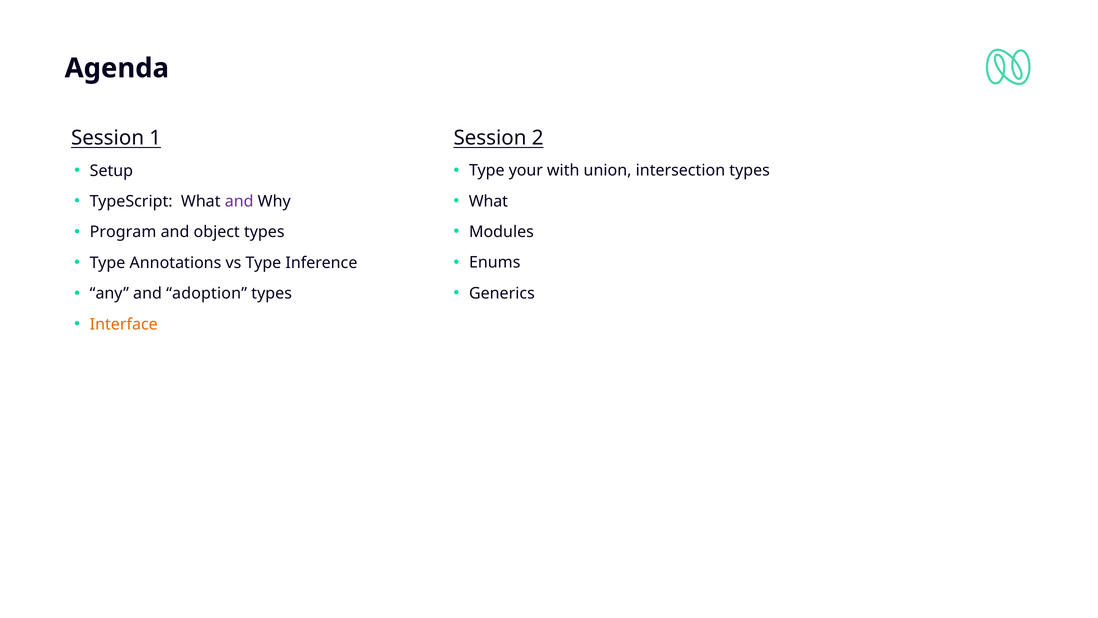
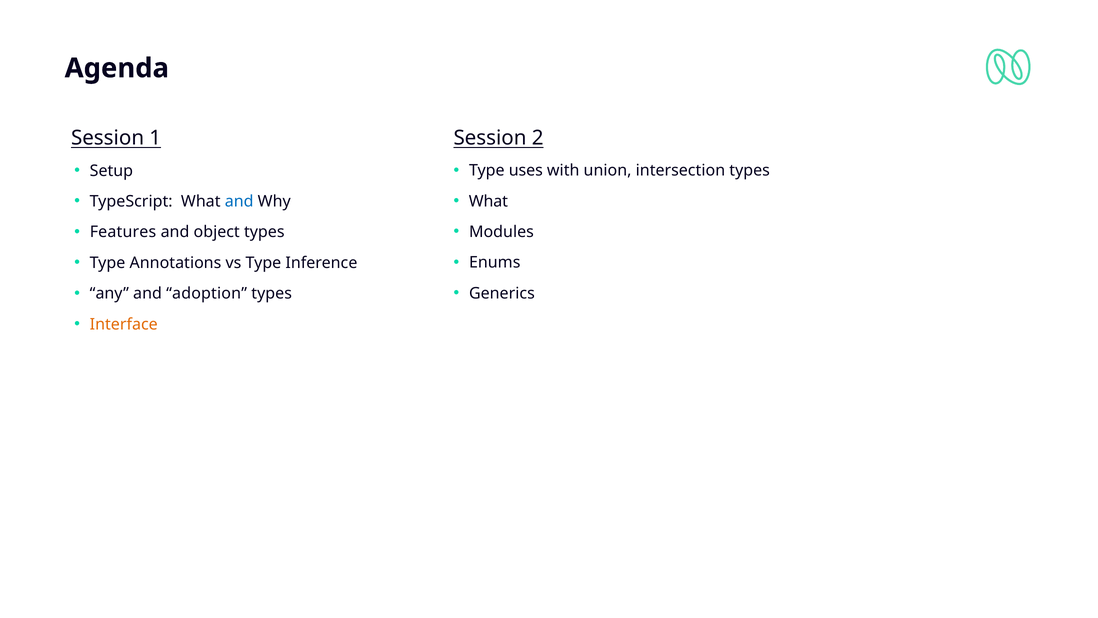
your: your -> uses
and at (239, 201) colour: purple -> blue
Program: Program -> Features
